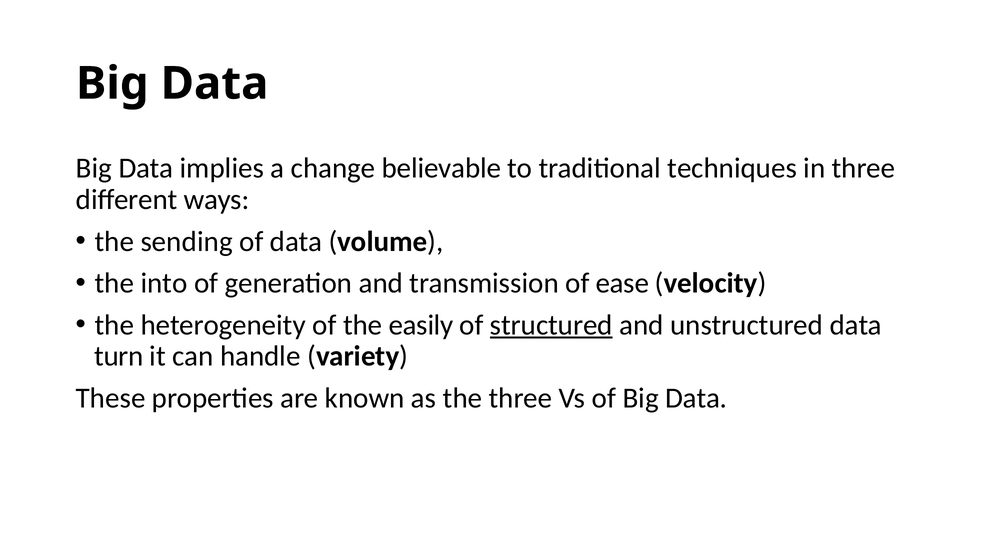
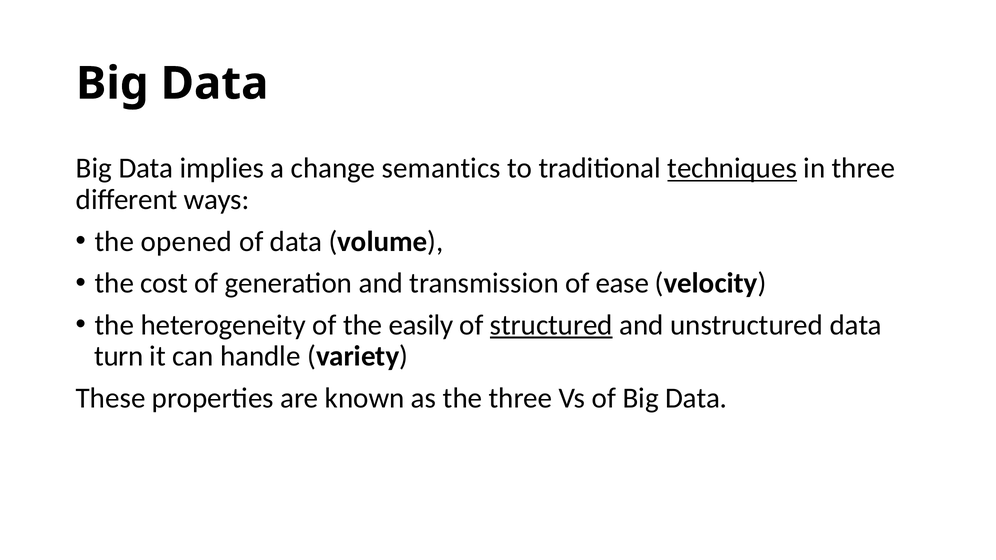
believable: believable -> semantics
techniques underline: none -> present
sending: sending -> opened
into: into -> cost
